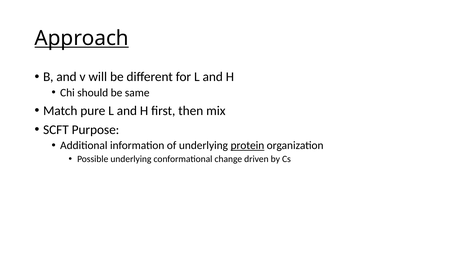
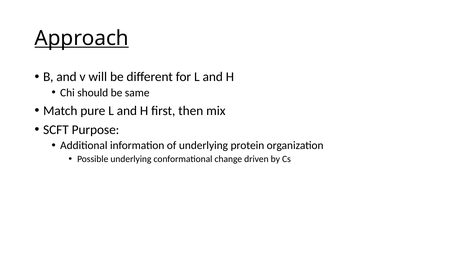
protein underline: present -> none
